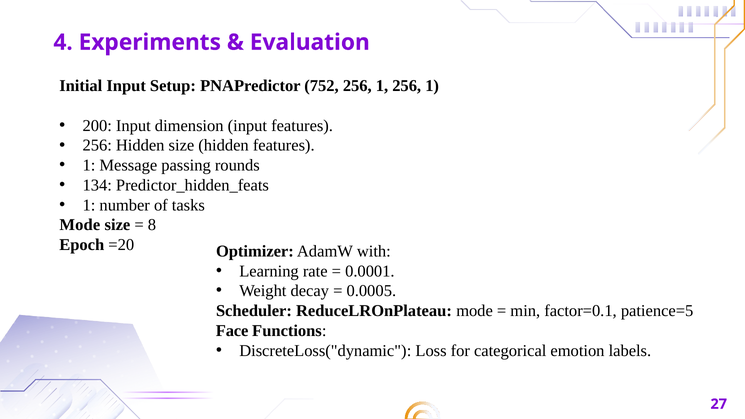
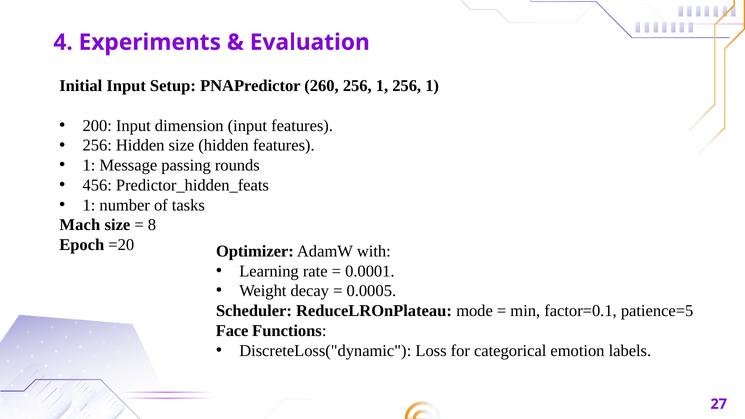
752: 752 -> 260
134: 134 -> 456
Mode at (80, 225): Mode -> Mach
